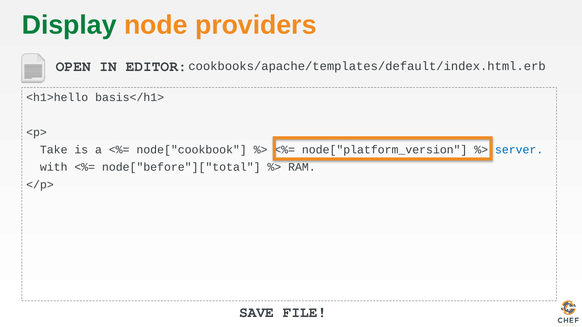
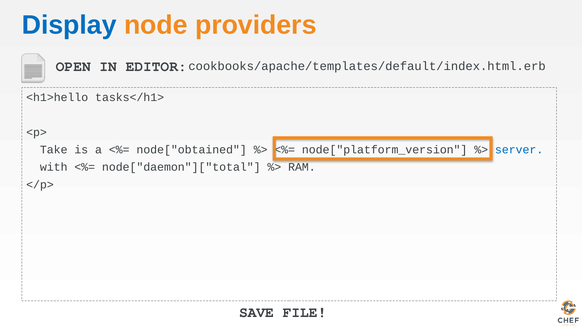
Display colour: green -> blue
basis</h1>: basis</h1> -> tasks</h1>
node["cookbook: node["cookbook -> node["obtained
node["before"]["total: node["before"]["total -> node["daemon"]["total
